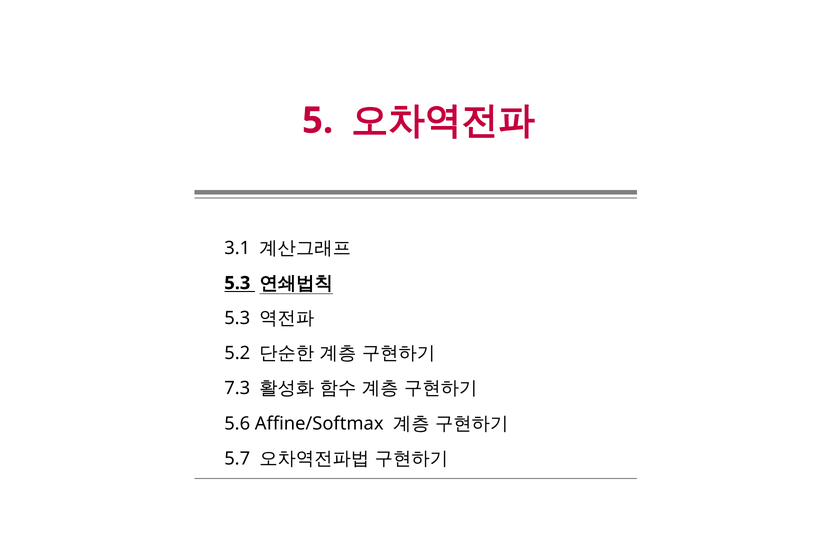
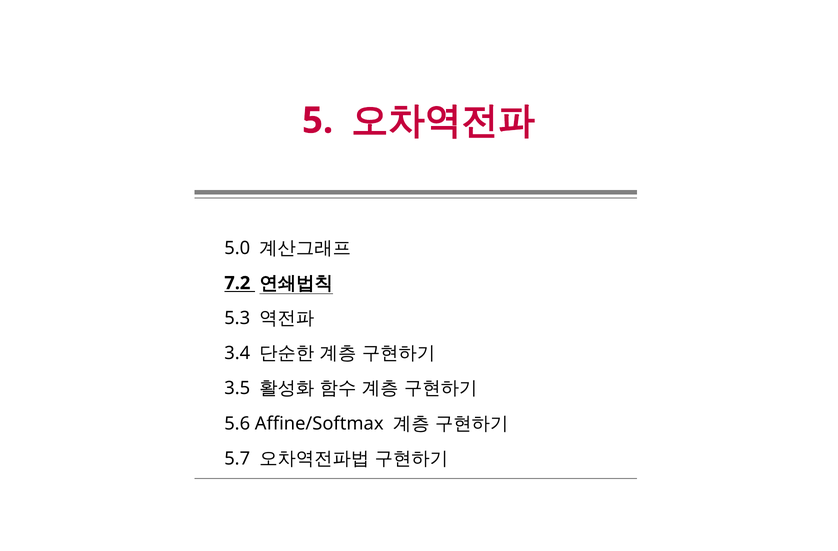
3.1: 3.1 -> 5.0
5.3 at (237, 283): 5.3 -> 7.2
5.2: 5.2 -> 3.4
7.3: 7.3 -> 3.5
